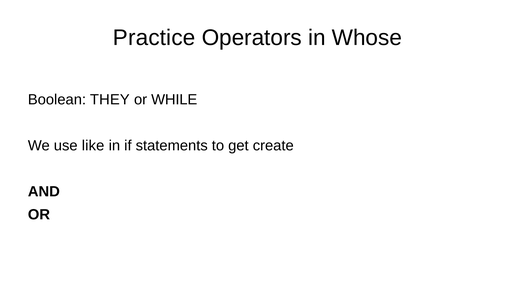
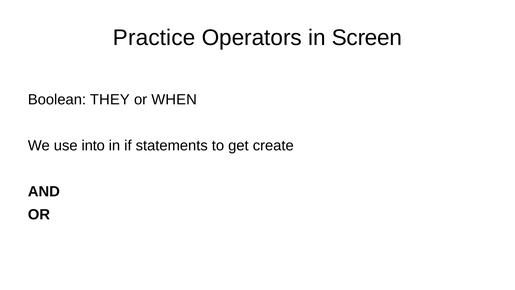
Whose: Whose -> Screen
WHILE: WHILE -> WHEN
like: like -> into
